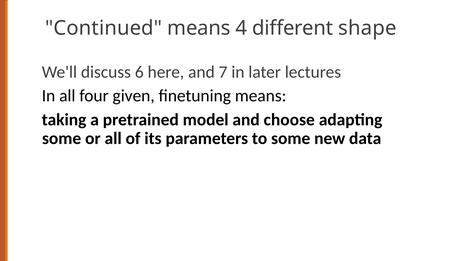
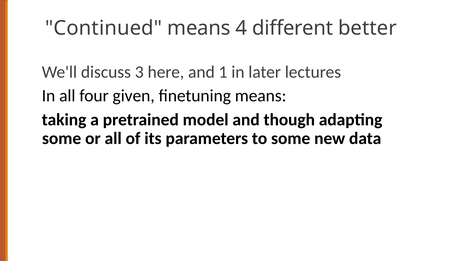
shape: shape -> better
6: 6 -> 3
7: 7 -> 1
choose: choose -> though
